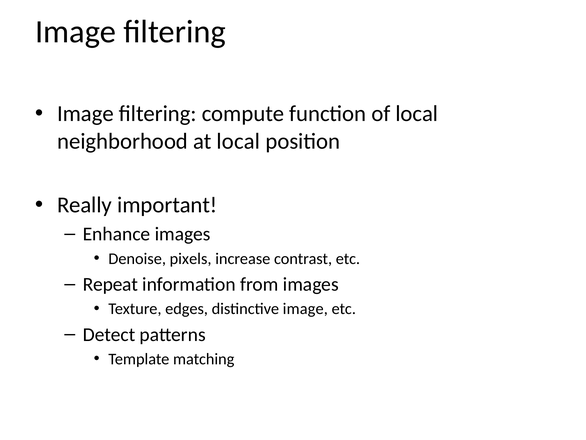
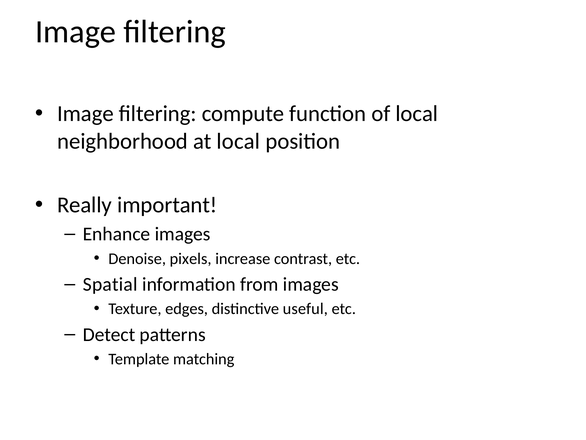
Repeat: Repeat -> Spatial
distinctive image: image -> useful
